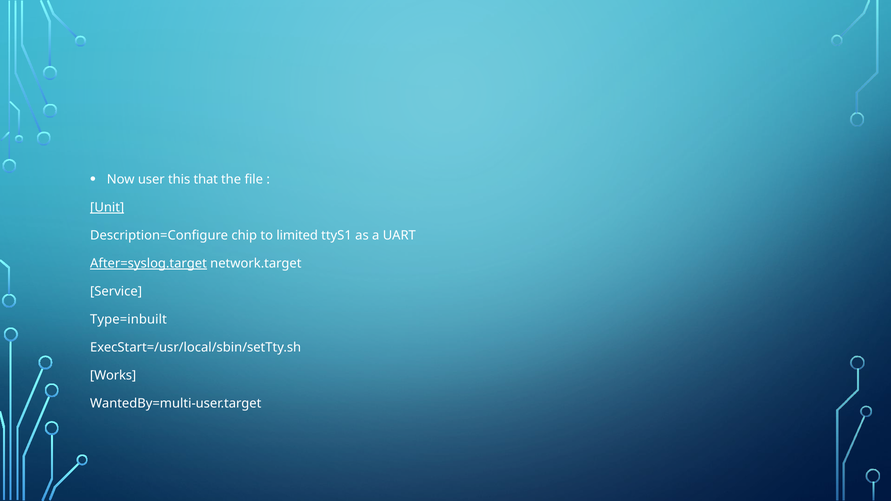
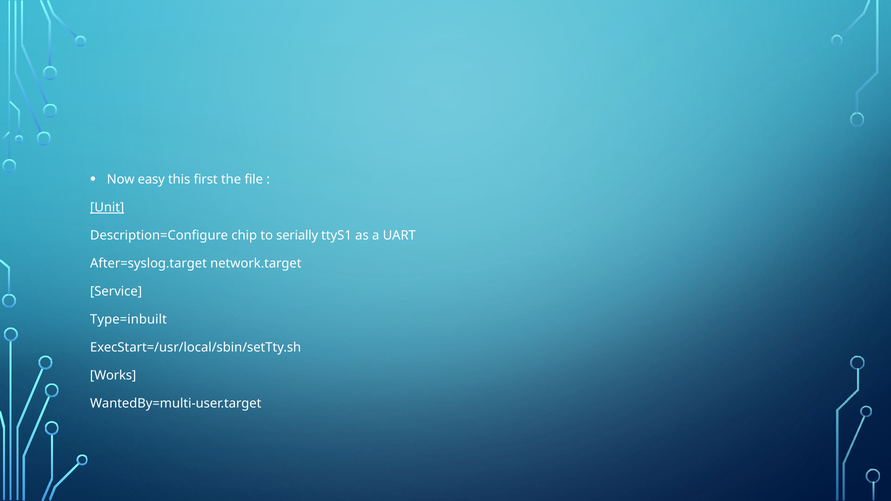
user: user -> easy
that: that -> first
limited: limited -> serially
After=syslog.target underline: present -> none
